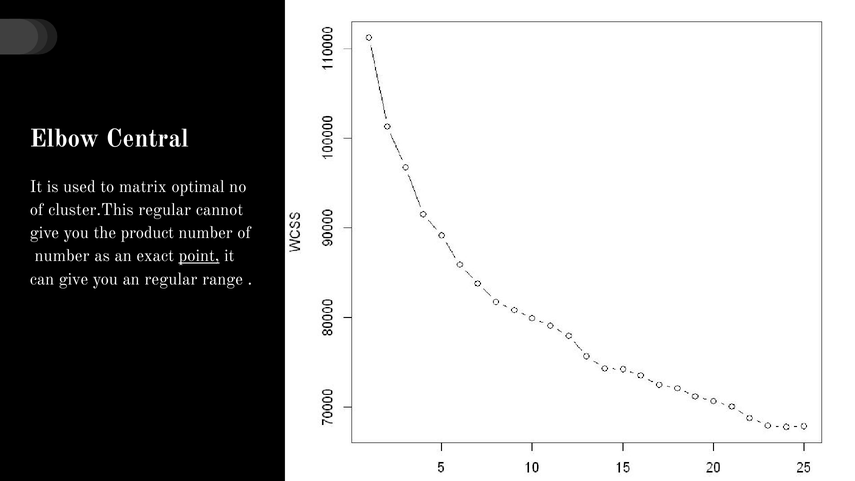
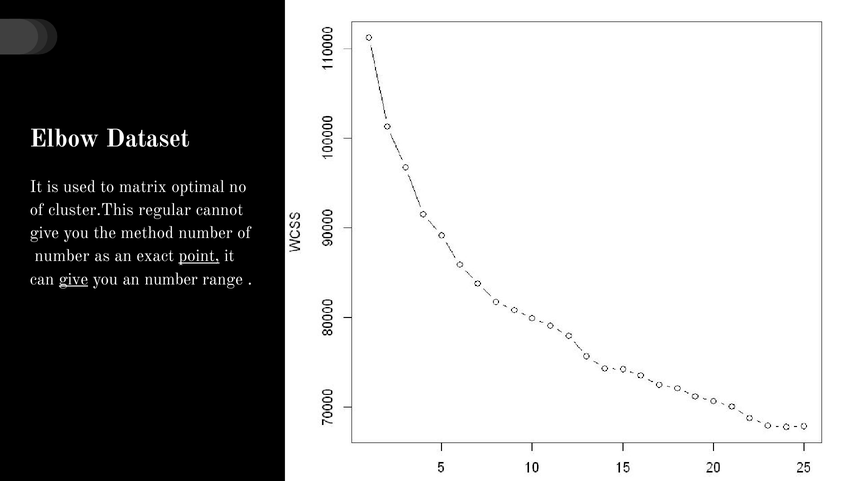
Central: Central -> Dataset
product: product -> method
give at (74, 279) underline: none -> present
an regular: regular -> number
